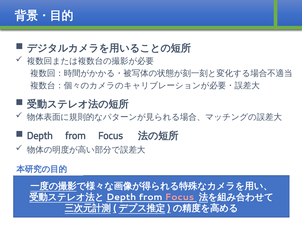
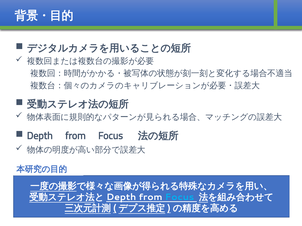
Focus at (180, 197) colour: pink -> light blue
